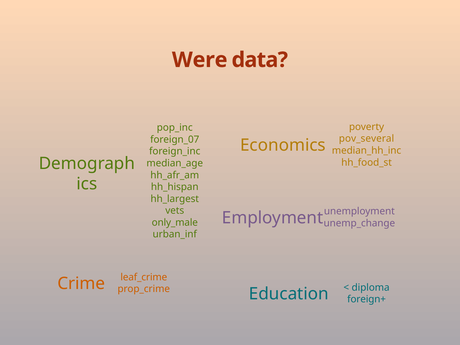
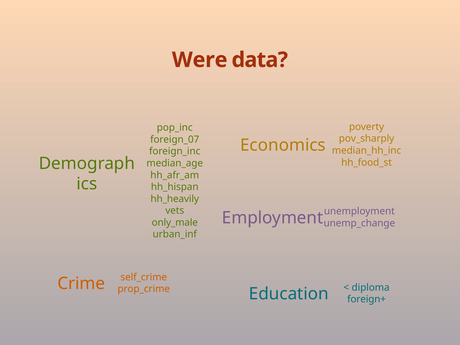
pov_several: pov_several -> pov_sharply
hh_largest: hh_largest -> hh_heavily
leaf_crime: leaf_crime -> self_crime
